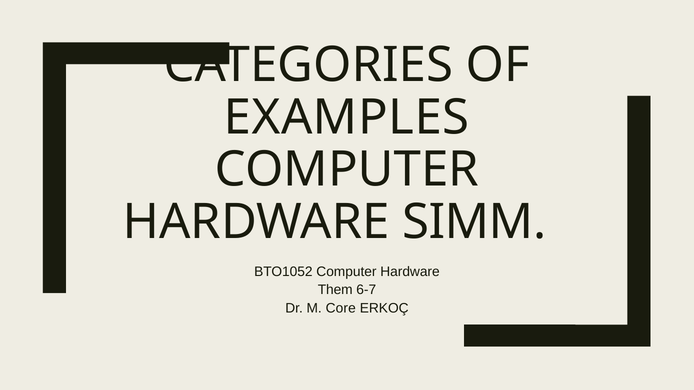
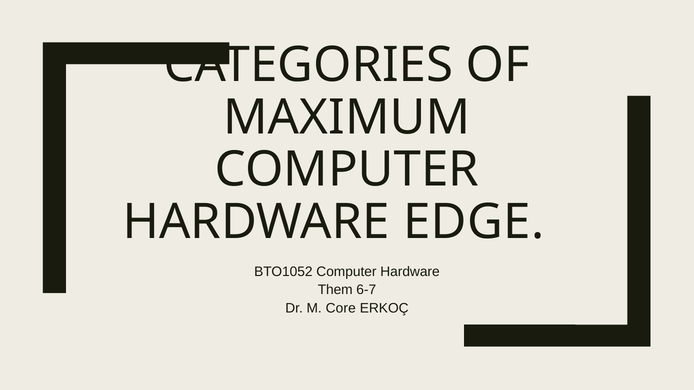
EXAMPLES: EXAMPLES -> MAXIMUM
SIMM: SIMM -> EDGE
